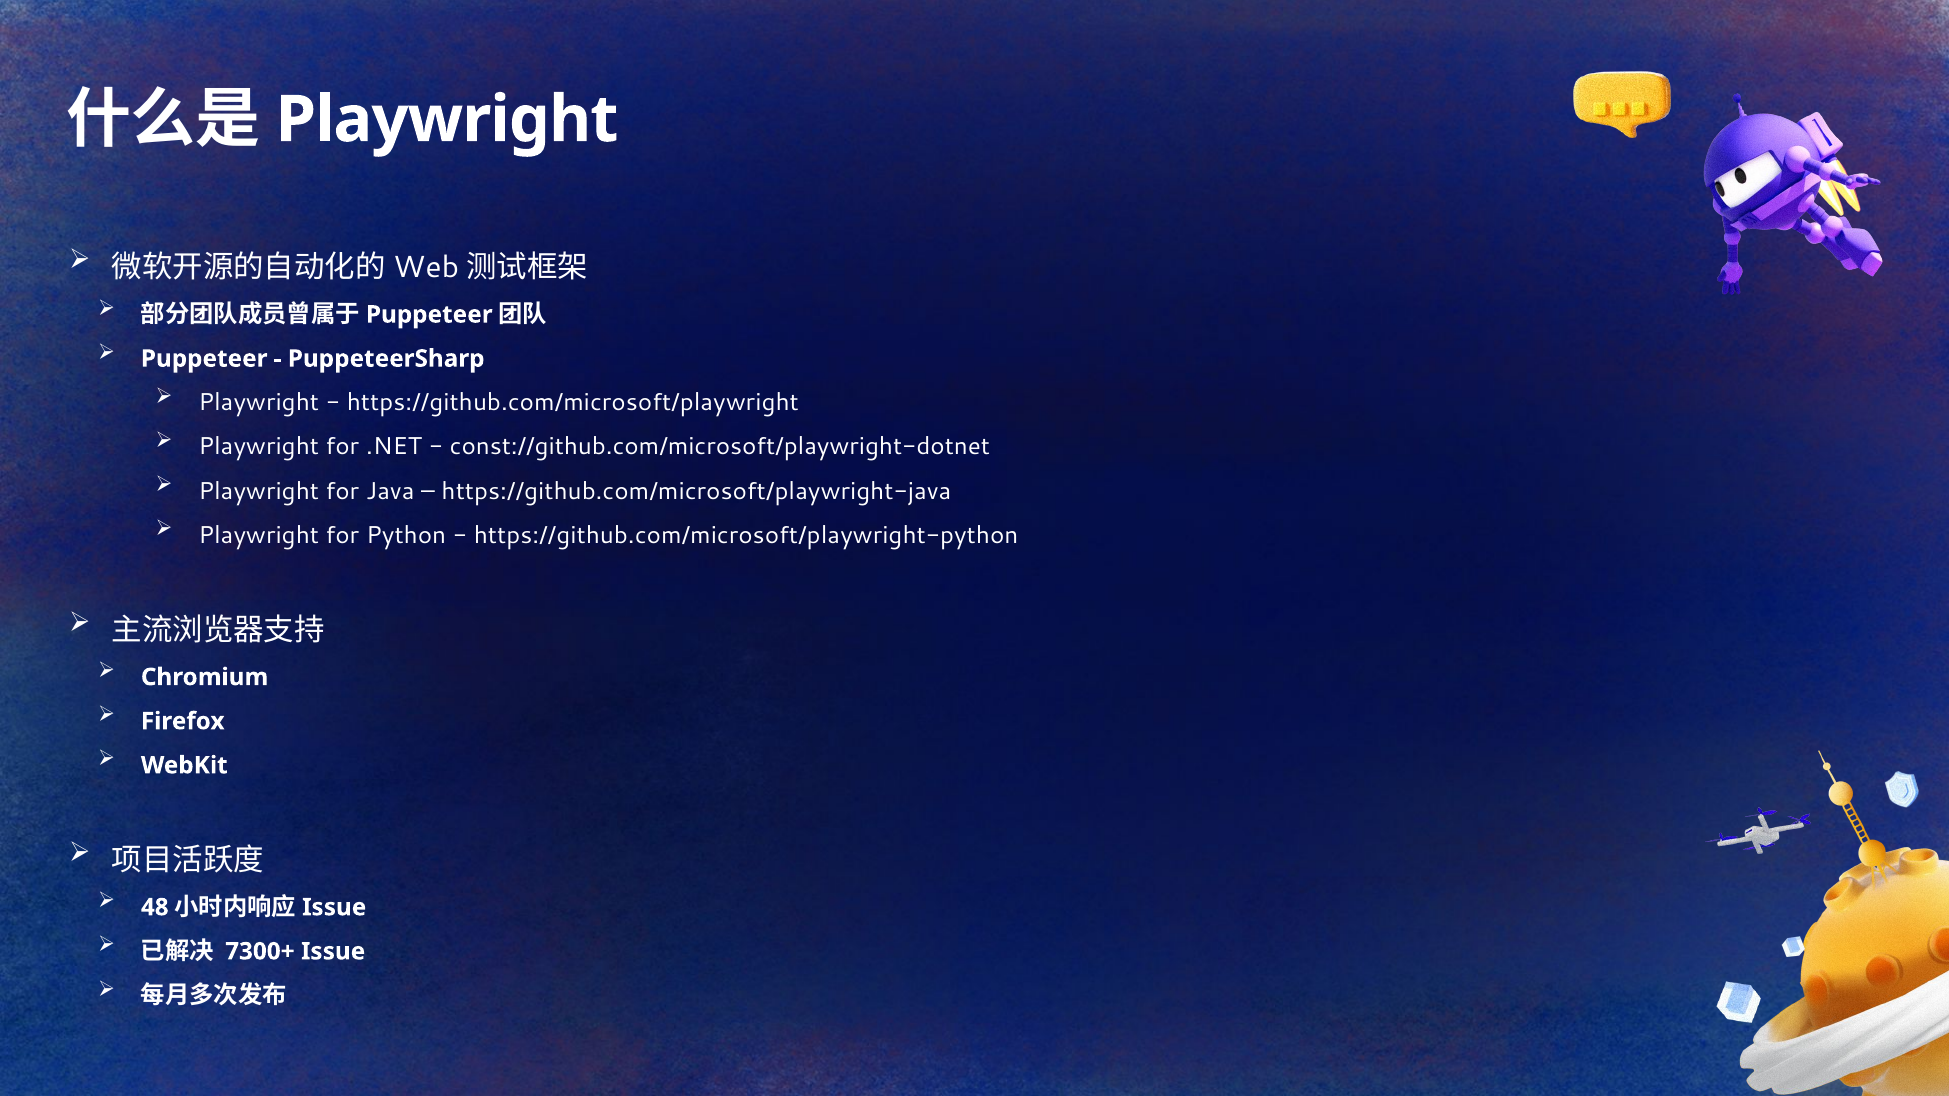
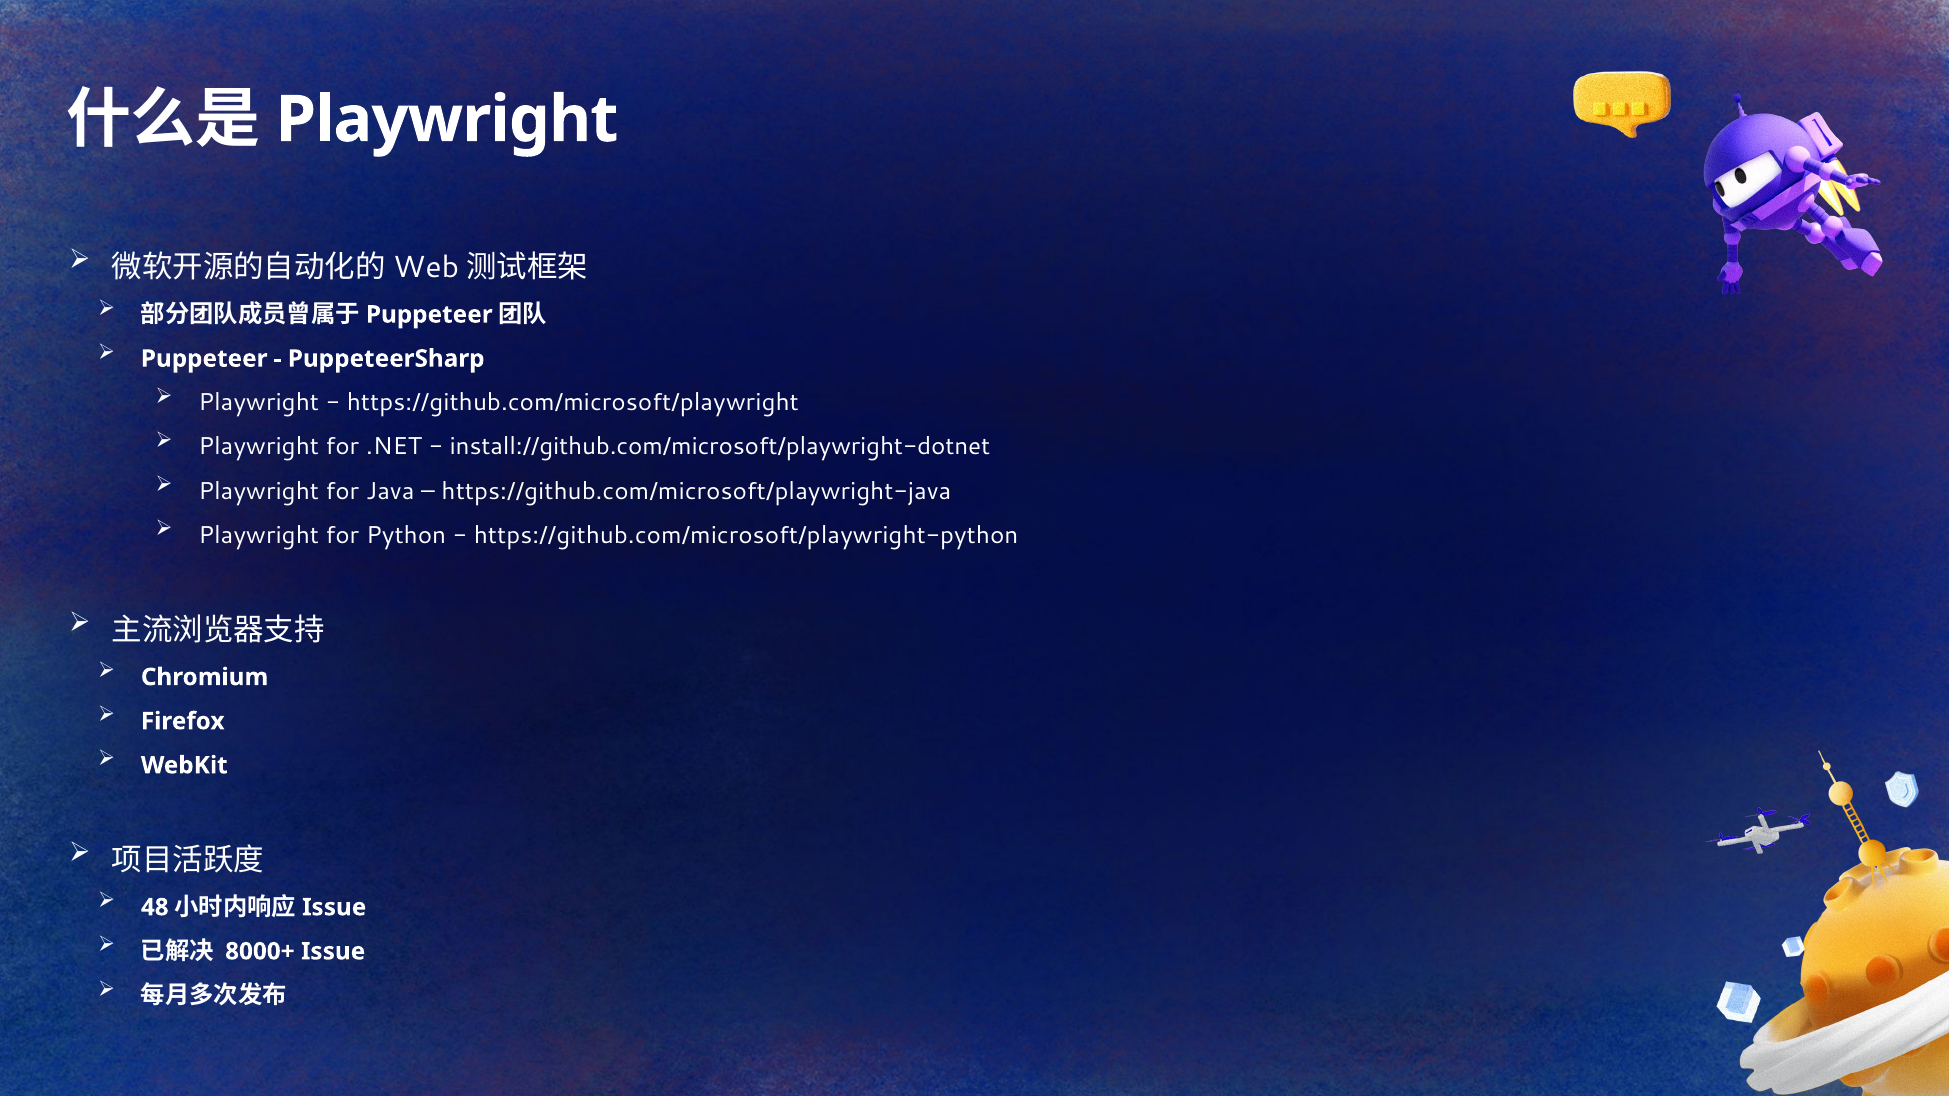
const://github.com/microsoft/playwright-dotnet: const://github.com/microsoft/playwright-dotnet -> install://github.com/microsoft/playwright-dotnet
7300+: 7300+ -> 8000+
